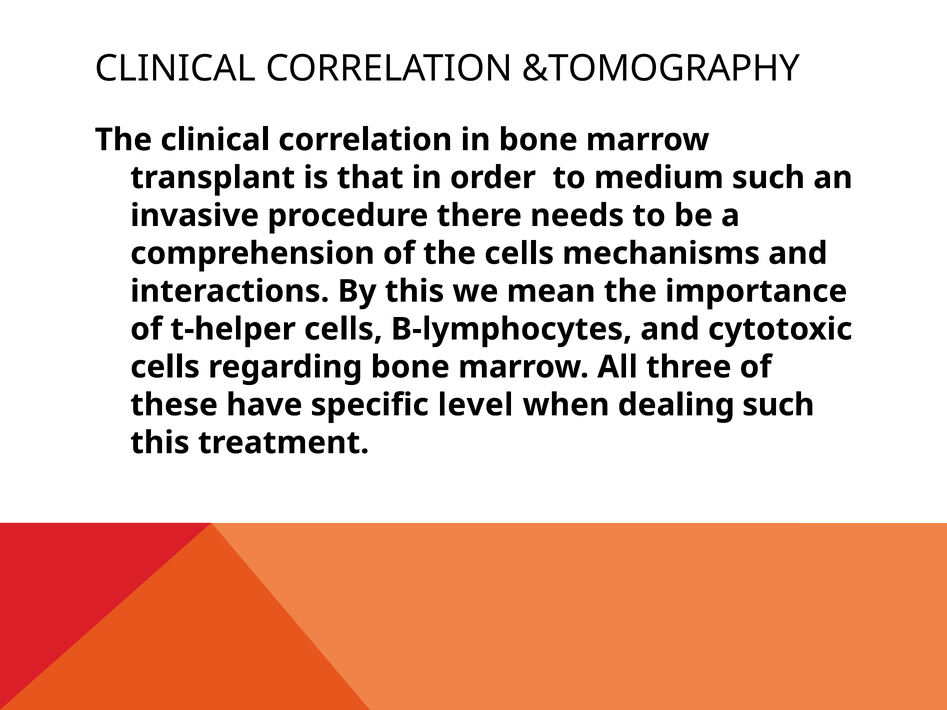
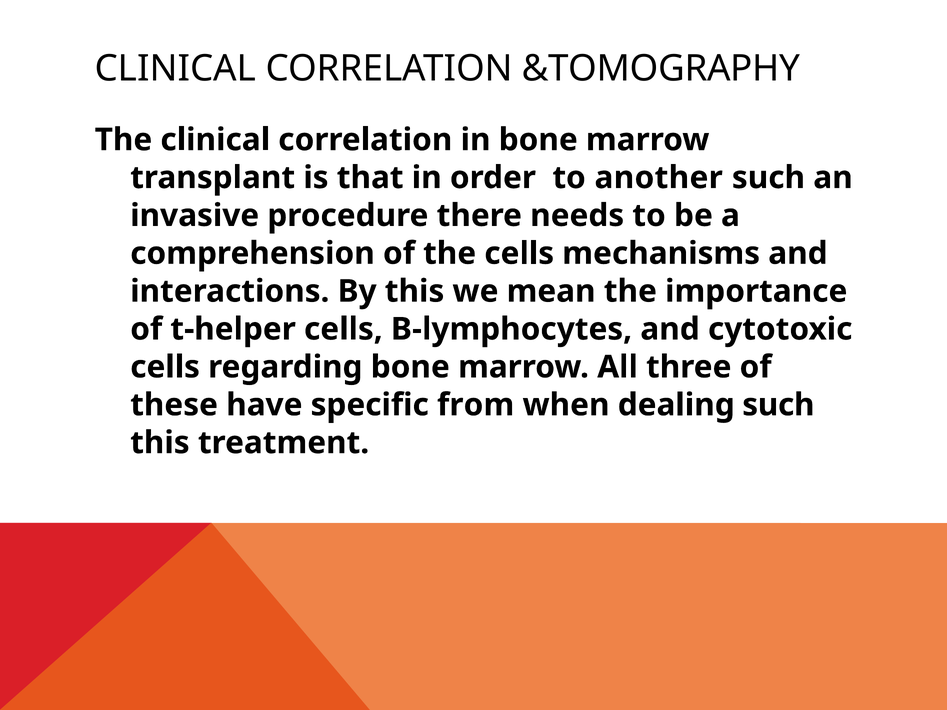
medium: medium -> another
level: level -> from
